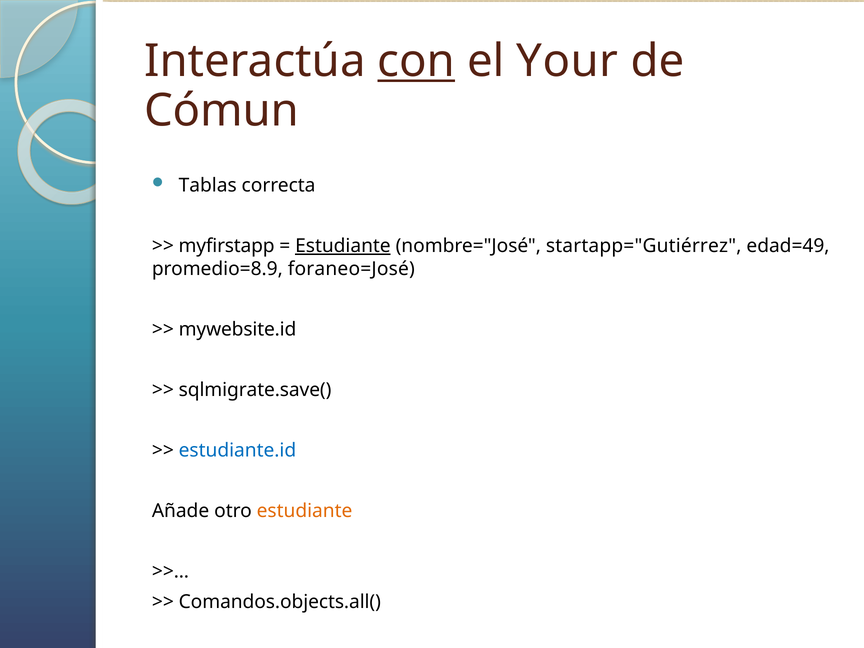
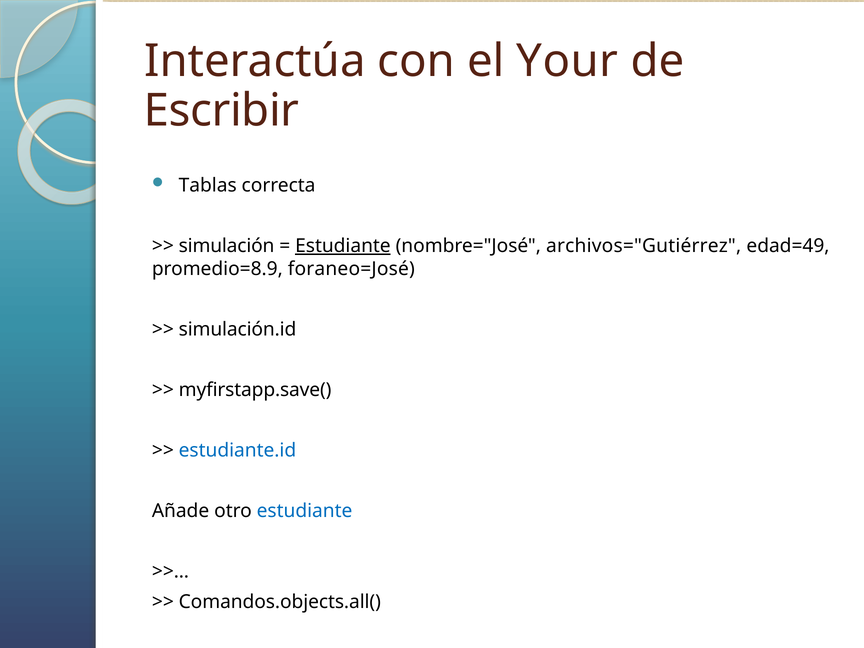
con underline: present -> none
Cómun: Cómun -> Escribir
myfirstapp: myfirstapp -> simulación
startapp="Gutiérrez: startapp="Gutiérrez -> archivos="Gutiérrez
mywebsite.id: mywebsite.id -> simulación.id
sqlmigrate.save(: sqlmigrate.save( -> myfirstapp.save(
estudiante at (305, 511) colour: orange -> blue
